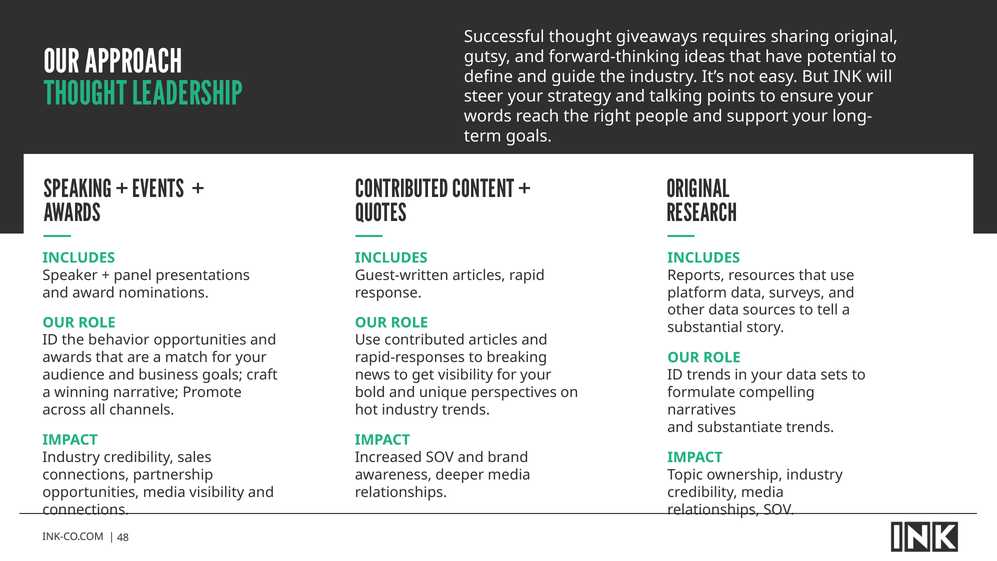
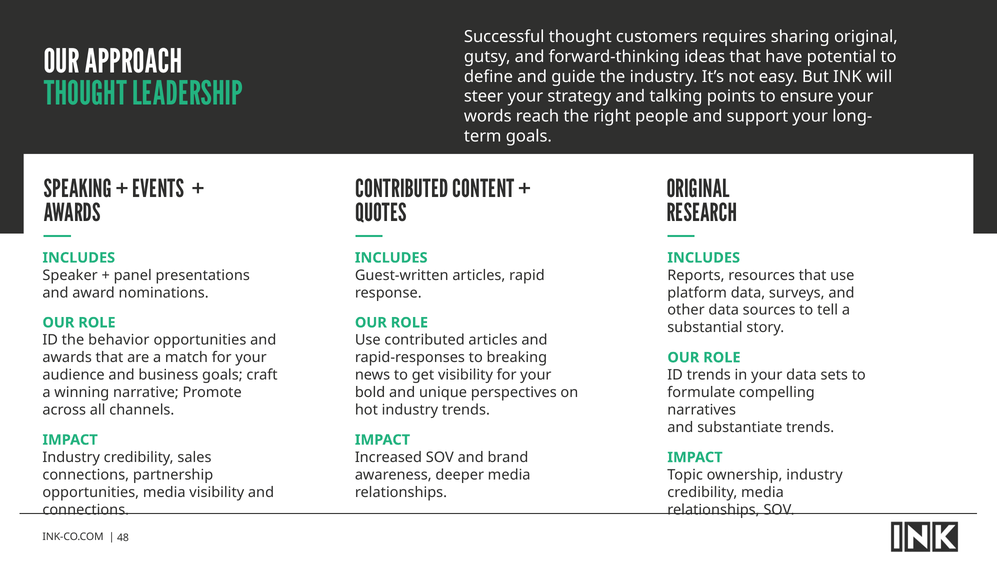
giveaways: giveaways -> customers
